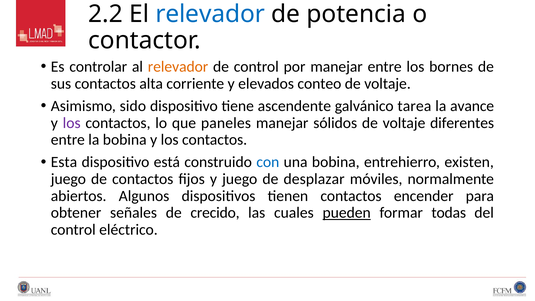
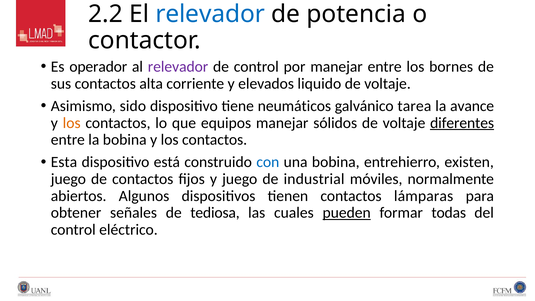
controlar: controlar -> operador
relevador at (178, 67) colour: orange -> purple
conteo: conteo -> liquido
ascendente: ascendente -> neumáticos
los at (72, 123) colour: purple -> orange
paneles: paneles -> equipos
diferentes underline: none -> present
desplazar: desplazar -> industrial
encender: encender -> lámparas
crecido: crecido -> tediosa
